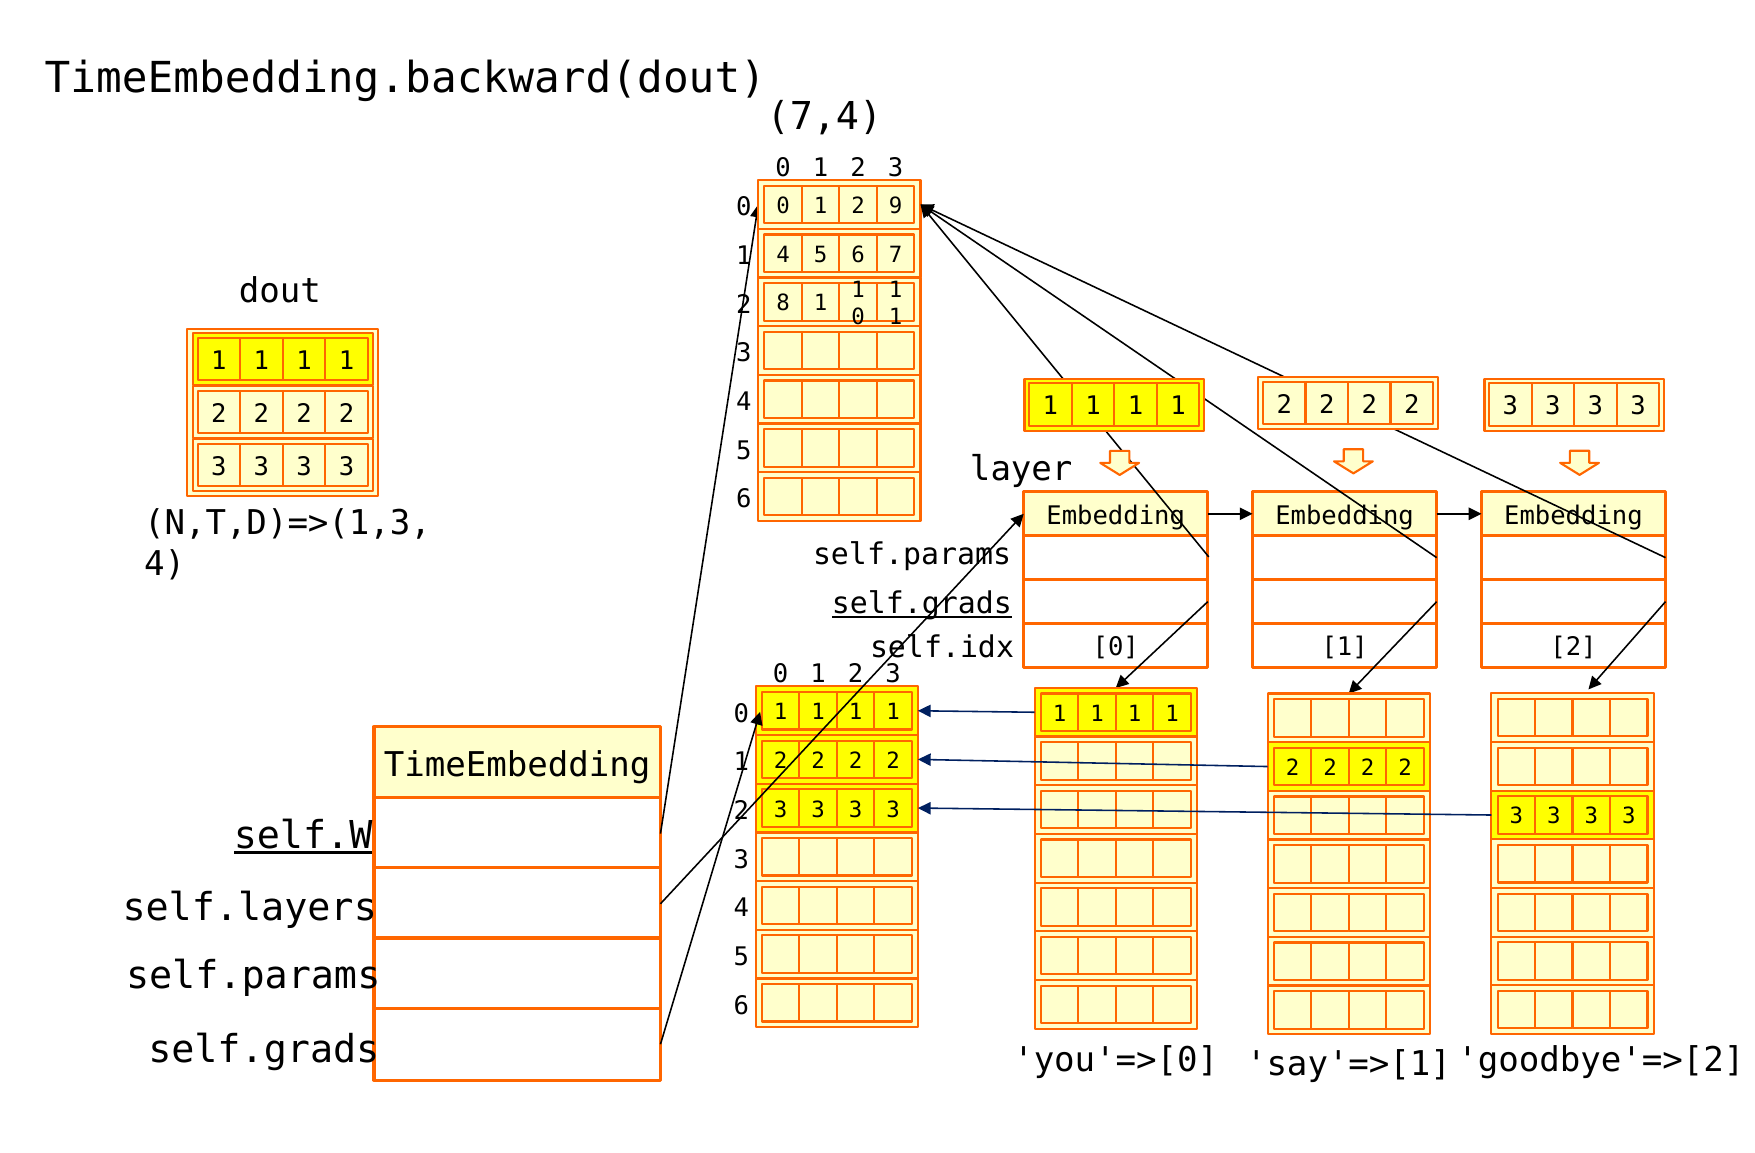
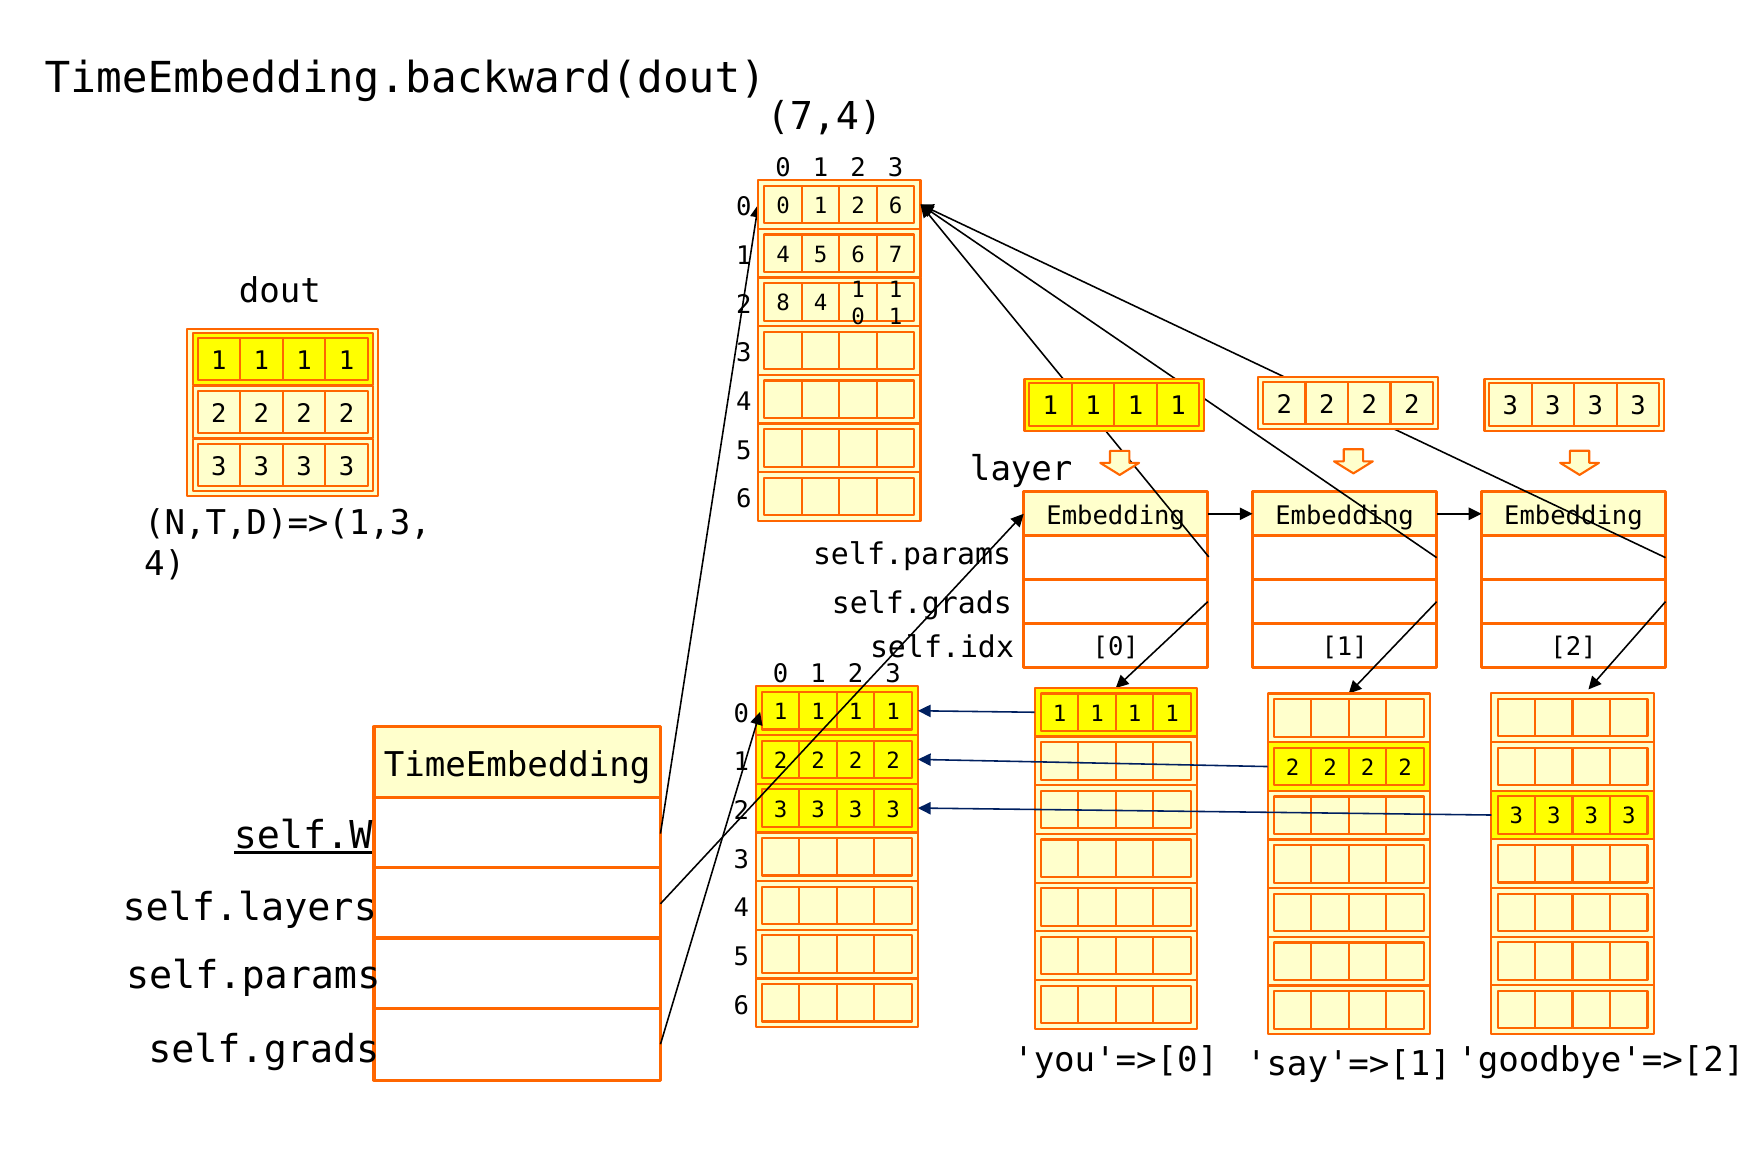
2 9: 9 -> 6
8 1: 1 -> 4
self.grads at (922, 604) underline: present -> none
